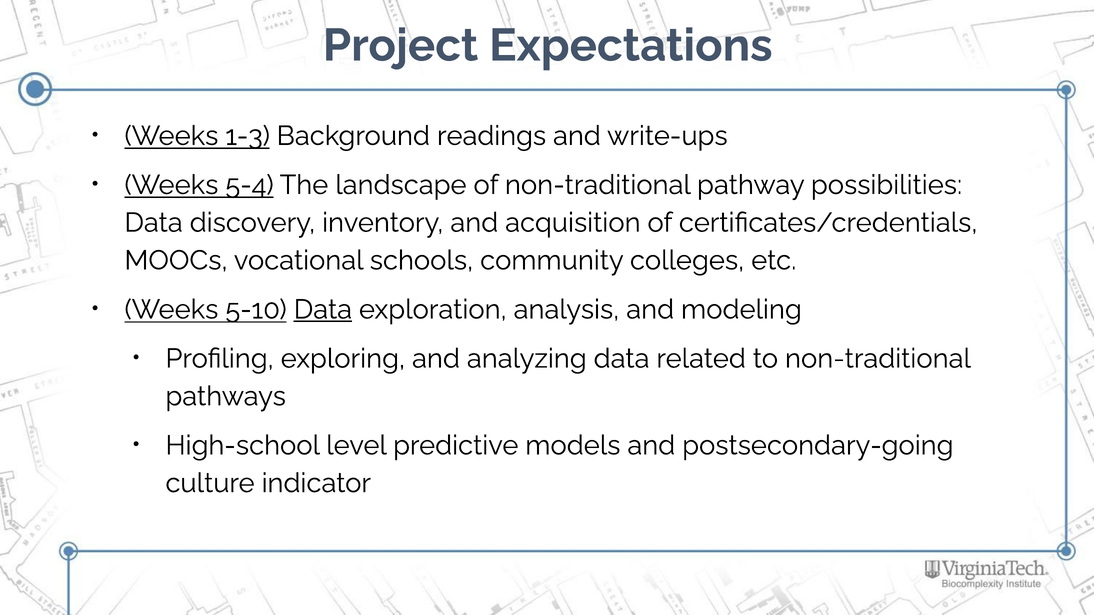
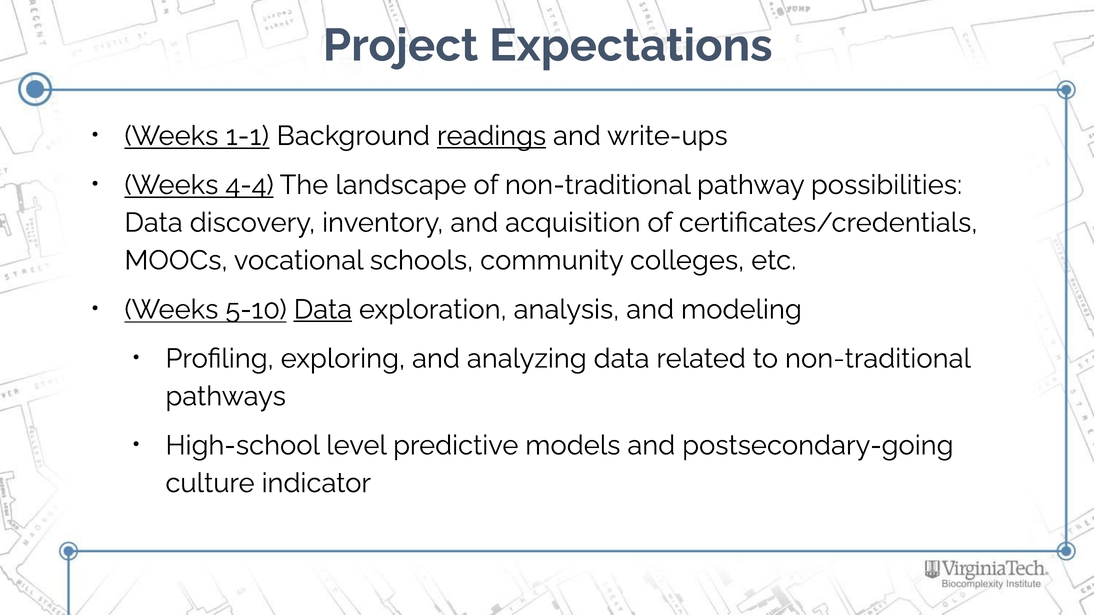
1-3: 1-3 -> 1-1
readings underline: none -> present
5-4: 5-4 -> 4-4
